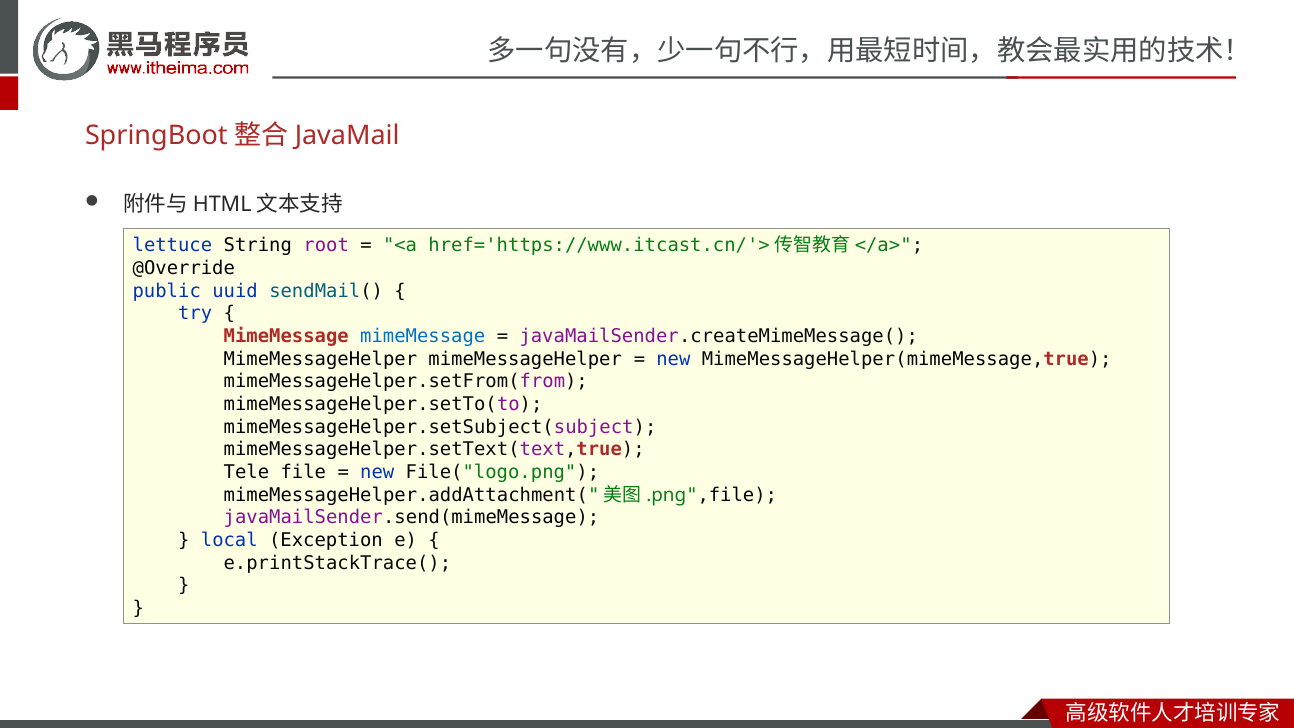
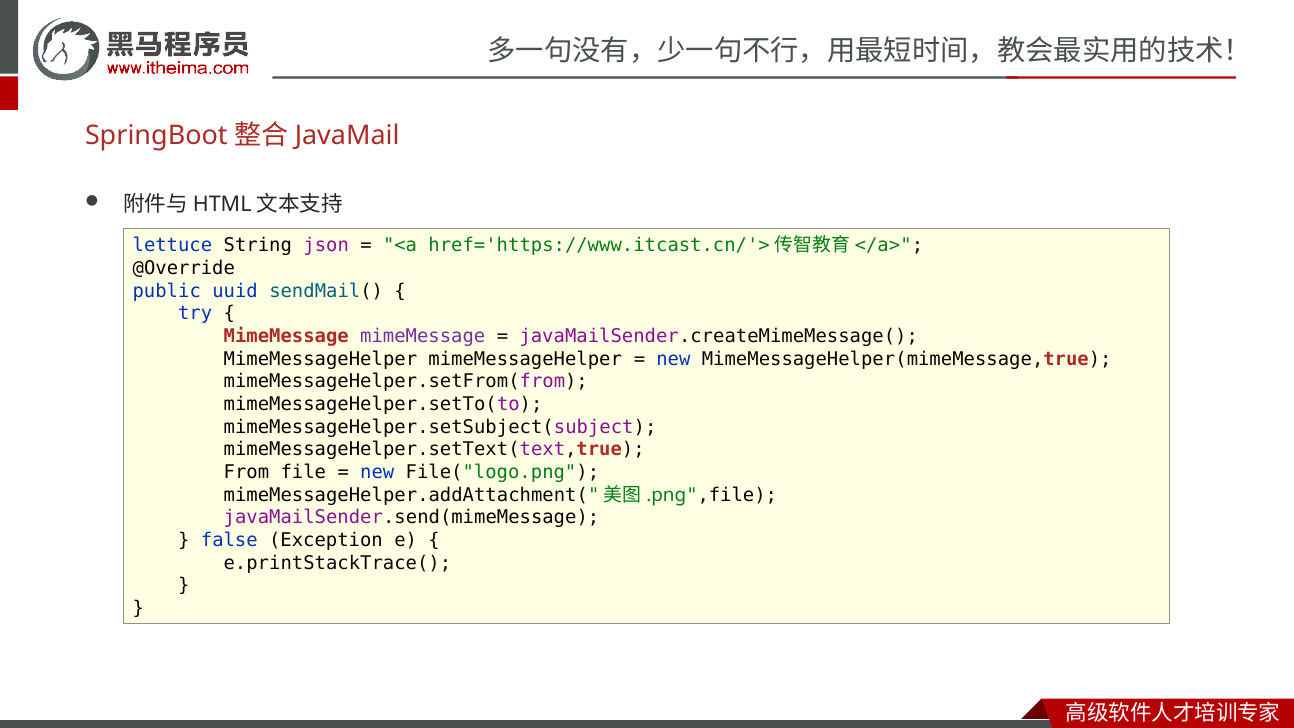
root: root -> json
mimeMessage at (423, 336) colour: blue -> purple
Tele: Tele -> From
local: local -> false
